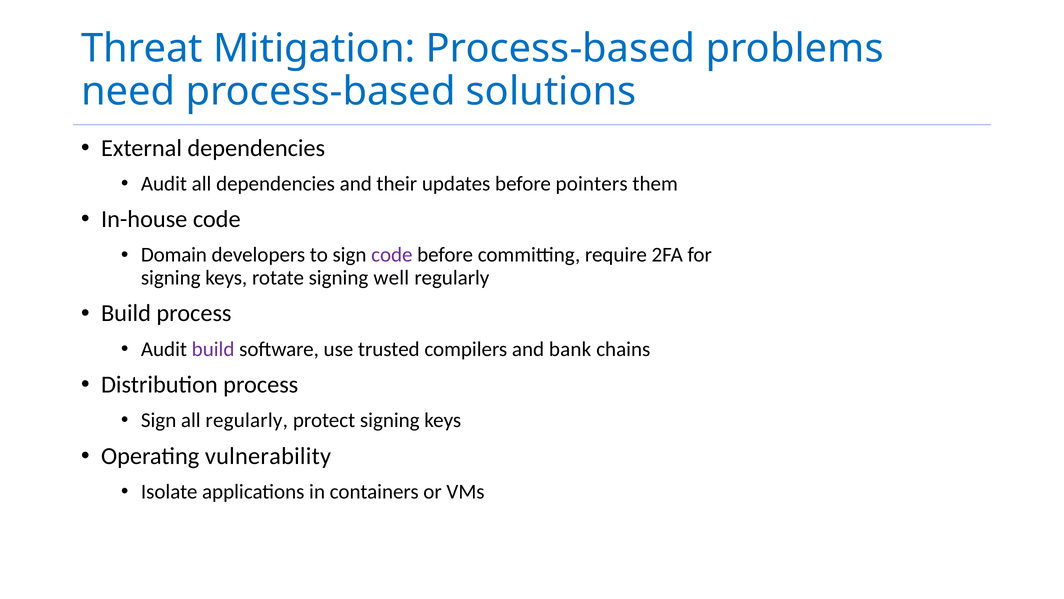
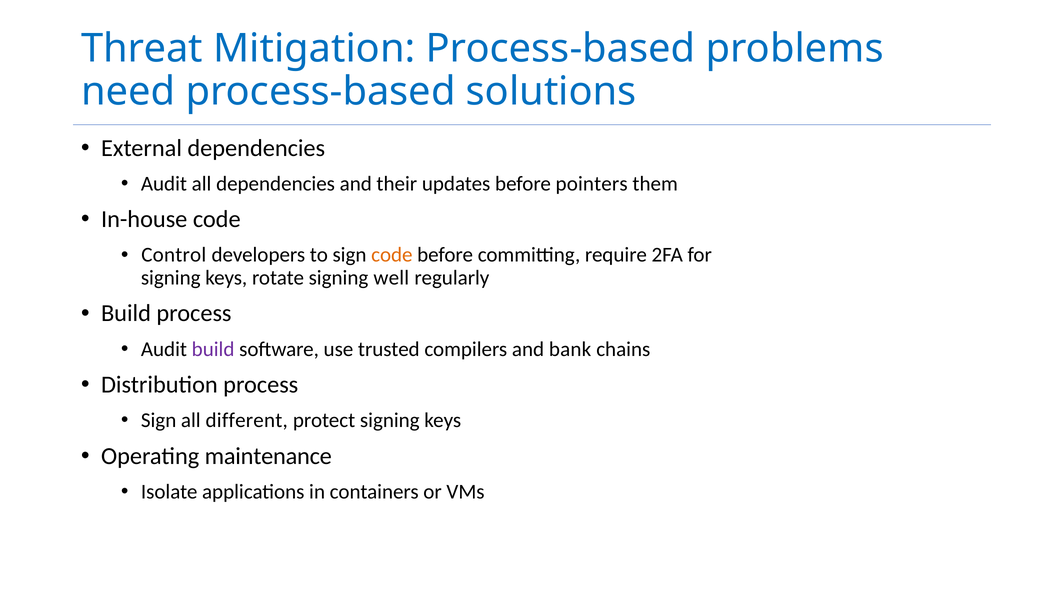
Domain: Domain -> Control
code at (392, 255) colour: purple -> orange
all regularly: regularly -> different
vulnerability: vulnerability -> maintenance
